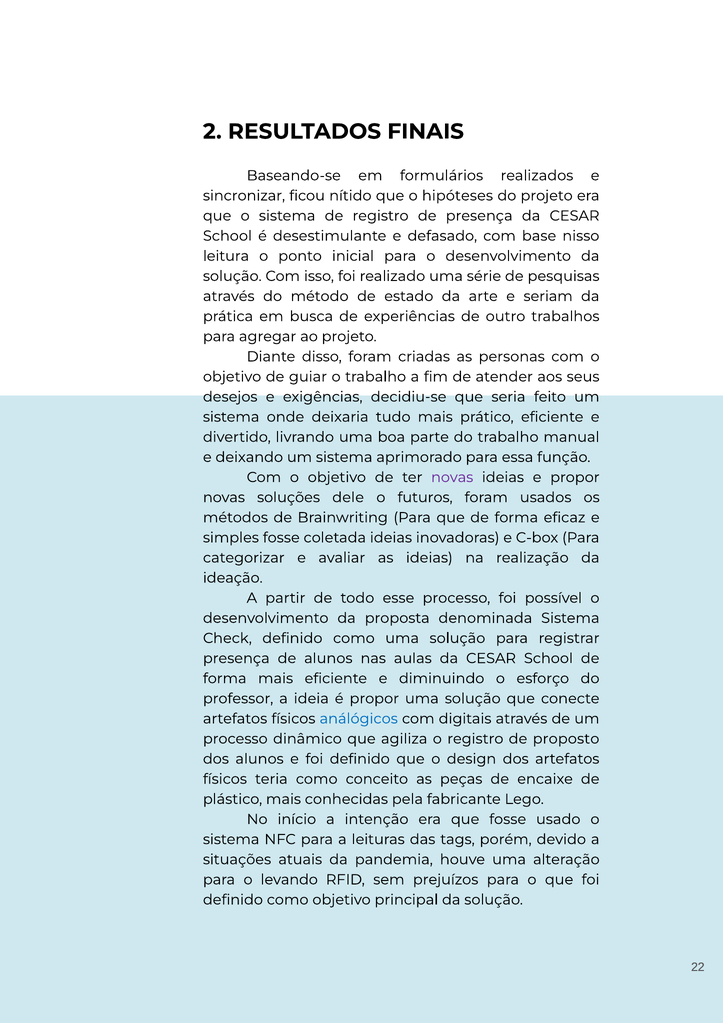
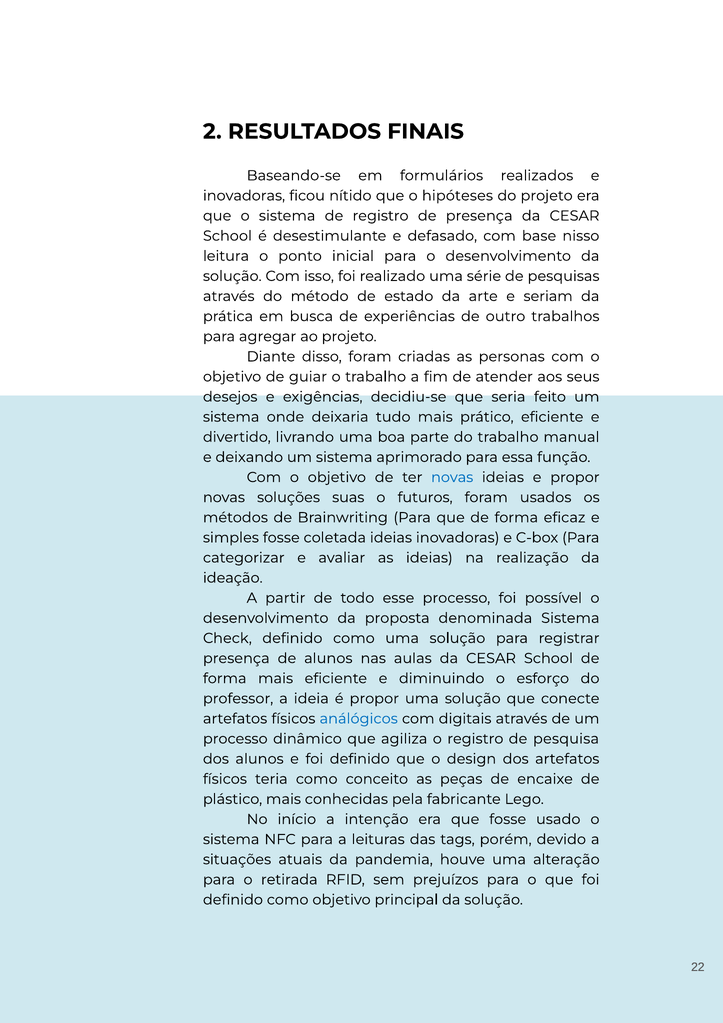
sincronizar at (244, 196): sincronizar -> inovadoras
novas at (452, 477) colour: purple -> blue
dele: dele -> suas
proposto: proposto -> pesquisa
levando: levando -> retirada
